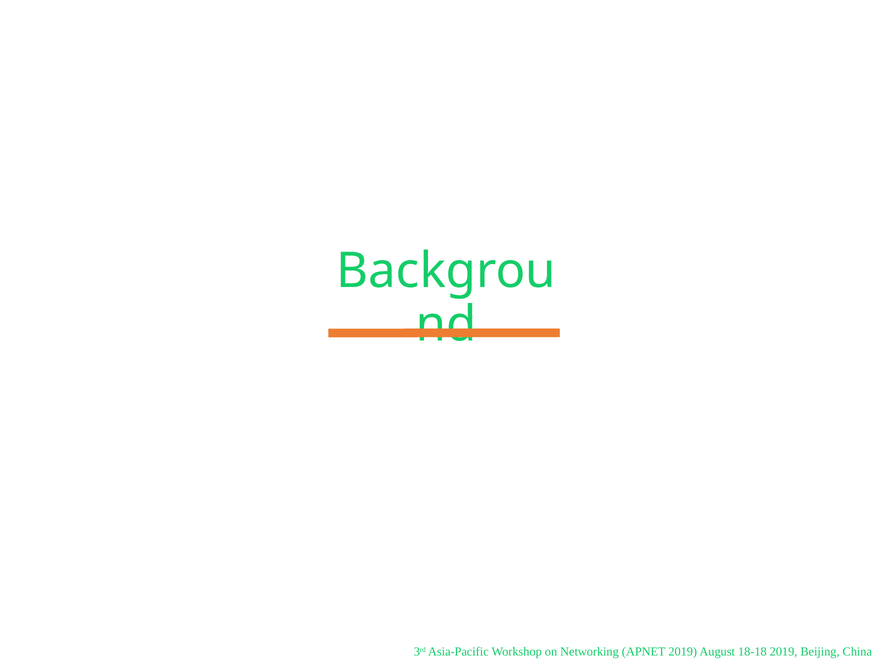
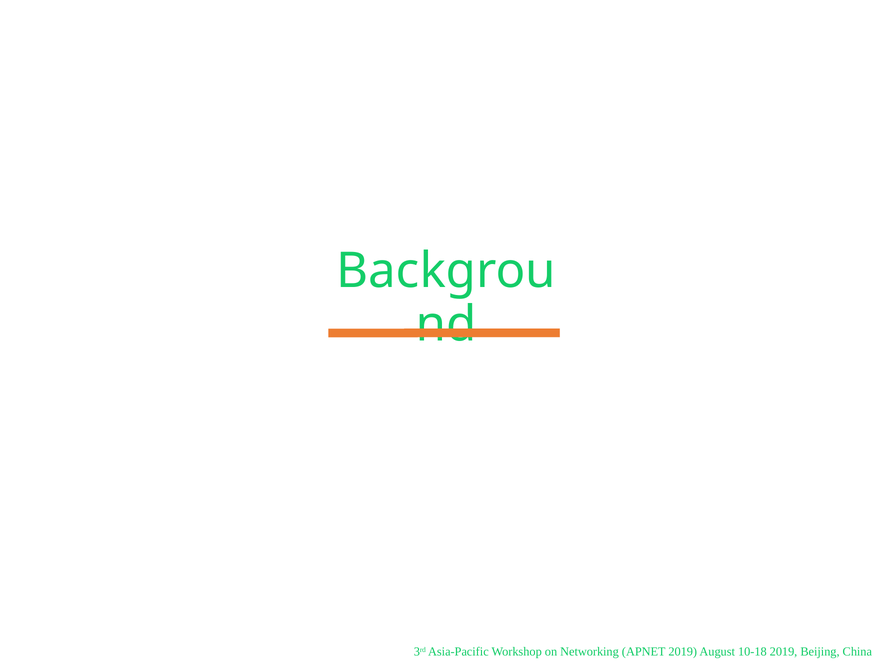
18-18: 18-18 -> 10-18
